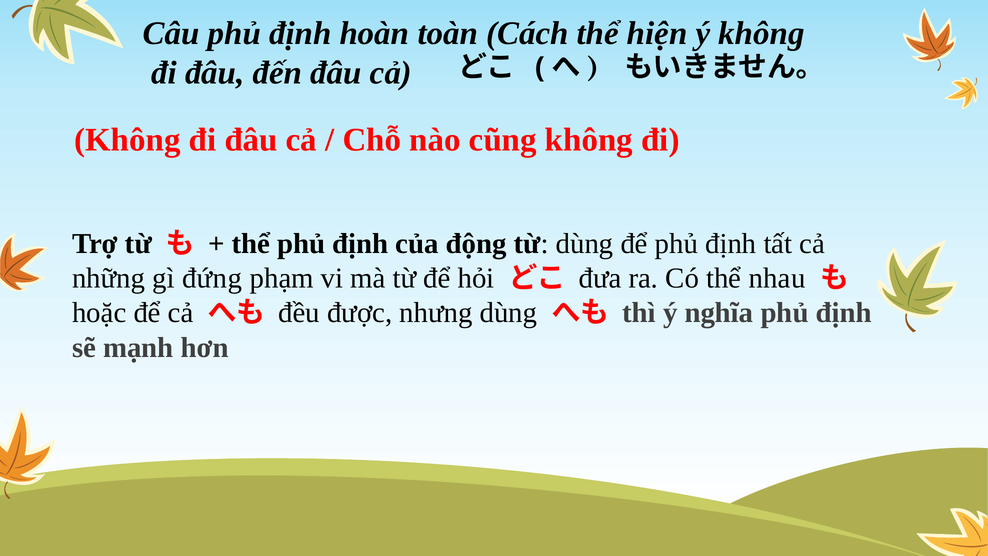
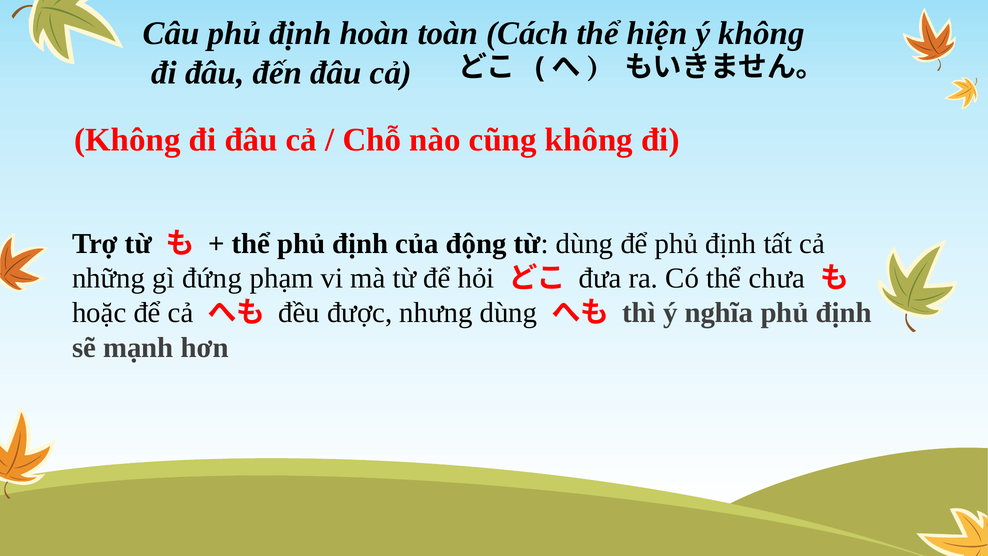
nhau: nhau -> chưa
